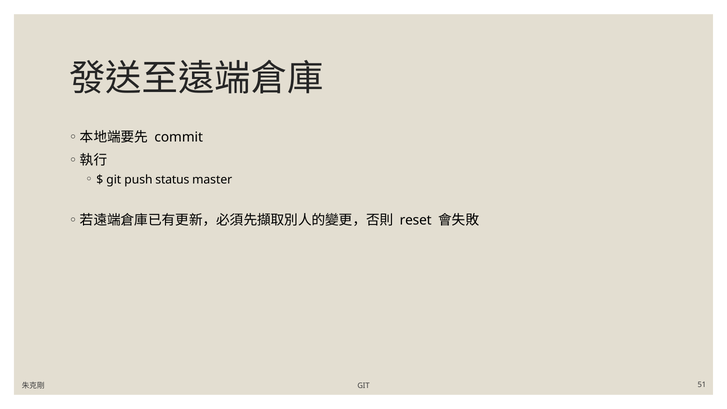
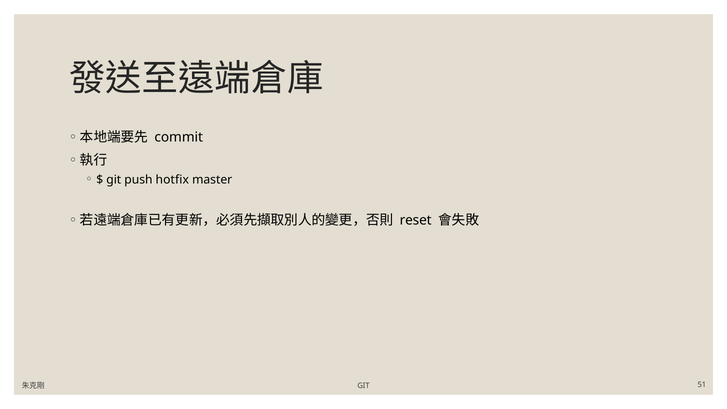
status: status -> hotfix
